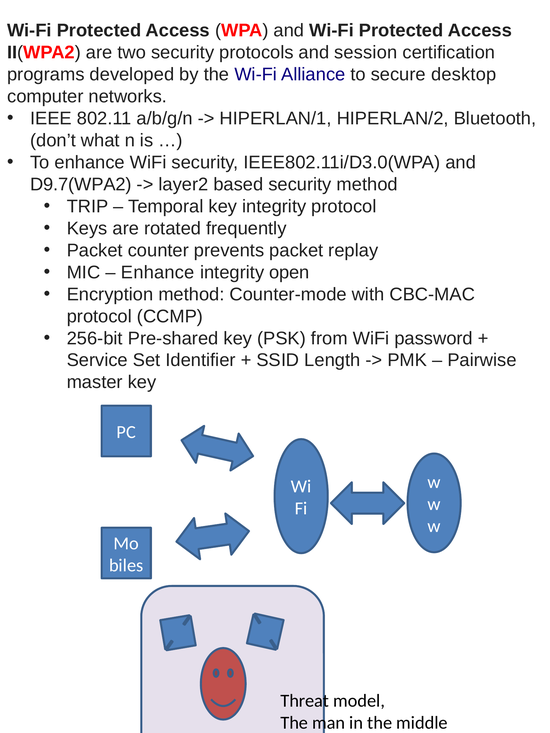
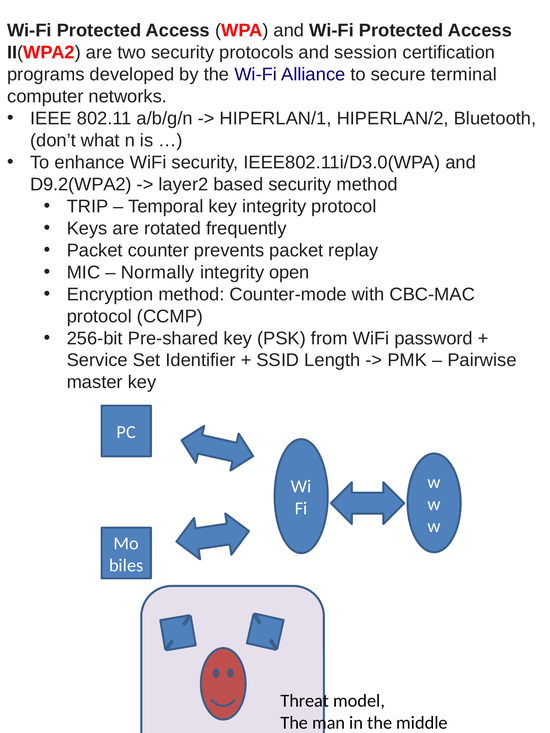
desktop: desktop -> terminal
D9.7(WPA2: D9.7(WPA2 -> D9.2(WPA2
Enhance at (158, 272): Enhance -> Normally
